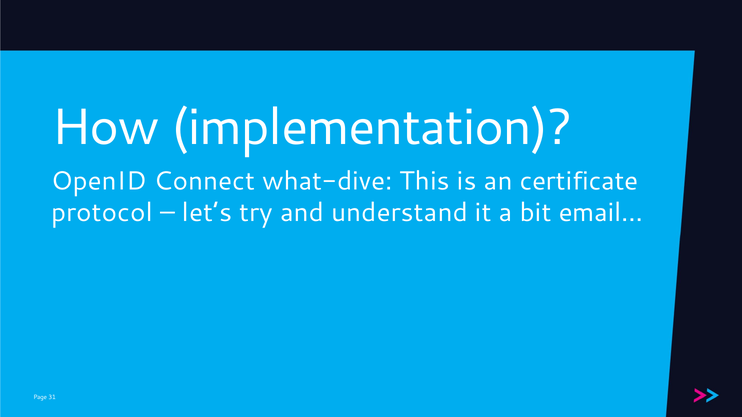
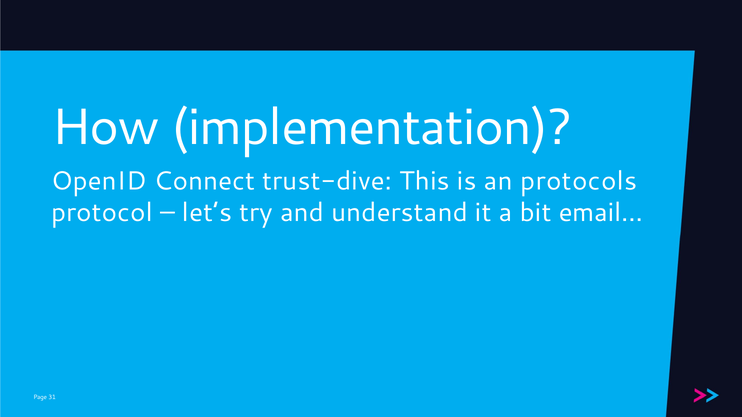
what-dive: what-dive -> trust-dive
certificate: certificate -> protocols
